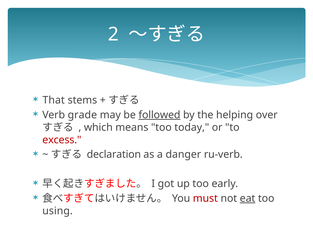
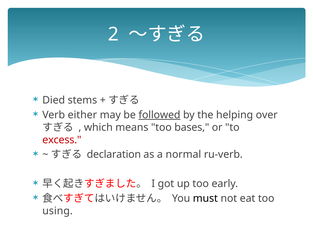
That: That -> Died
grade: grade -> either
today: today -> bases
danger: danger -> normal
must colour: red -> black
eat underline: present -> none
